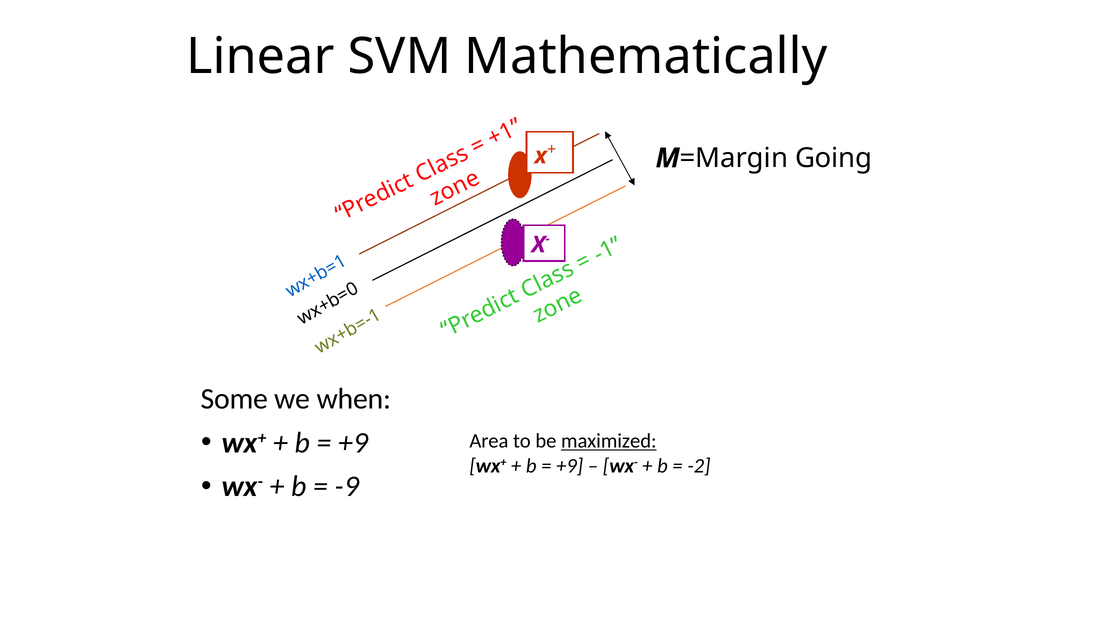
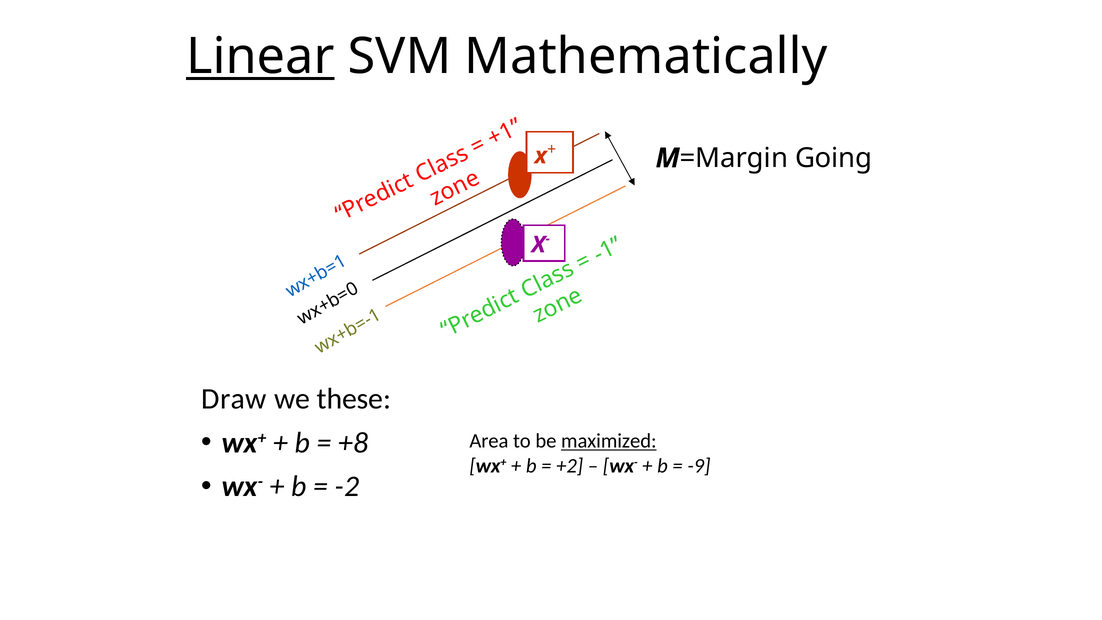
Linear underline: none -> present
Some: Some -> Draw
when: when -> these
+9 at (353, 443): +9 -> +8
+9 at (570, 466): +9 -> +2
-2: -2 -> -9
-9: -9 -> -2
